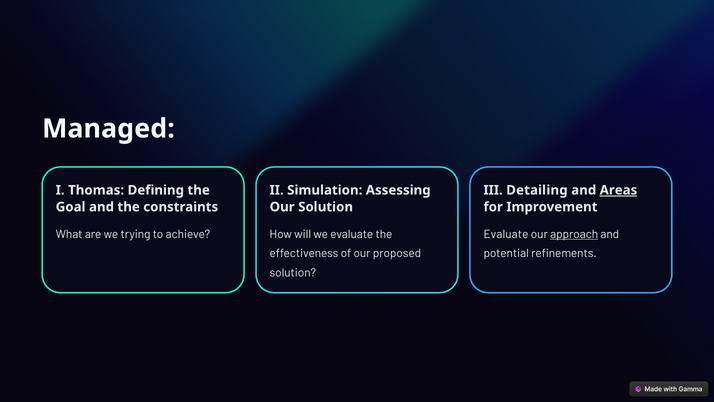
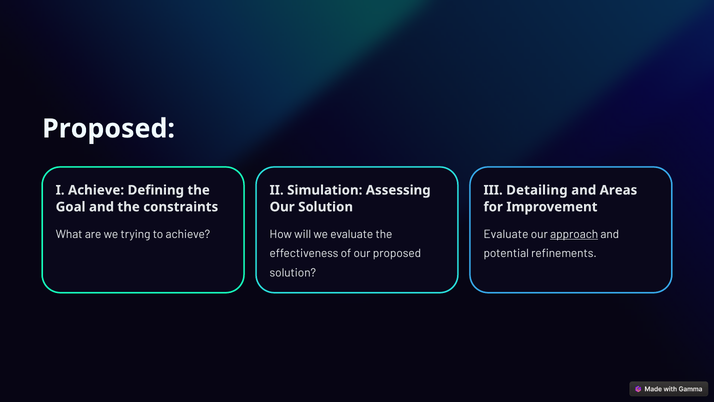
Managed at (108, 129): Managed -> Proposed
I Thomas: Thomas -> Achieve
Areas underline: present -> none
